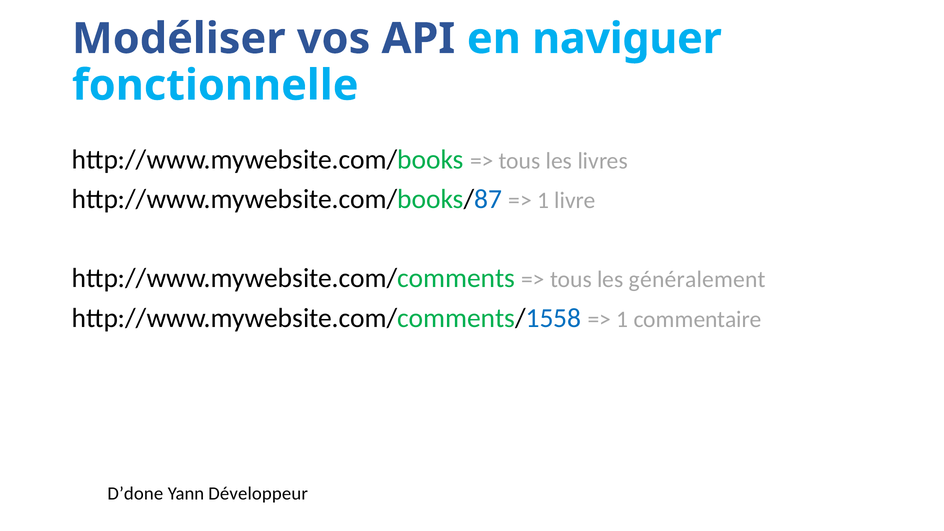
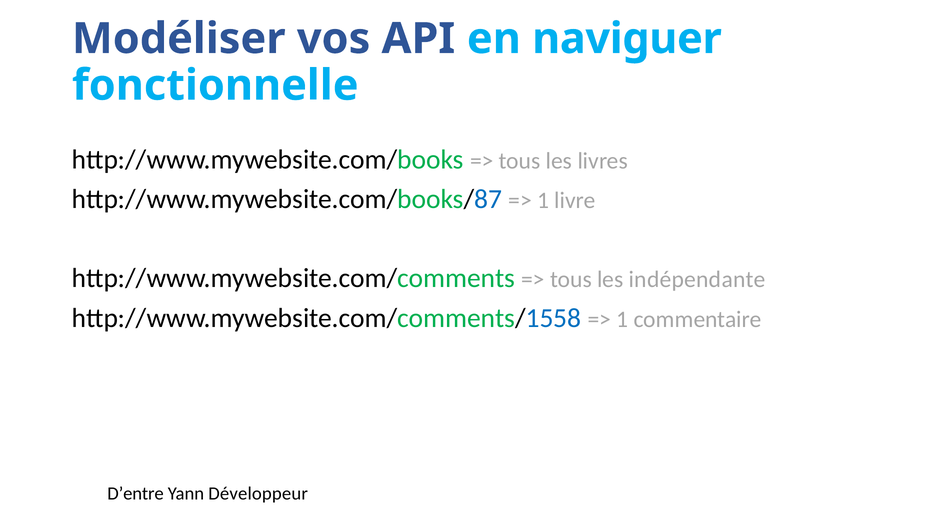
généralement: généralement -> indépendante
D’done: D’done -> D’entre
